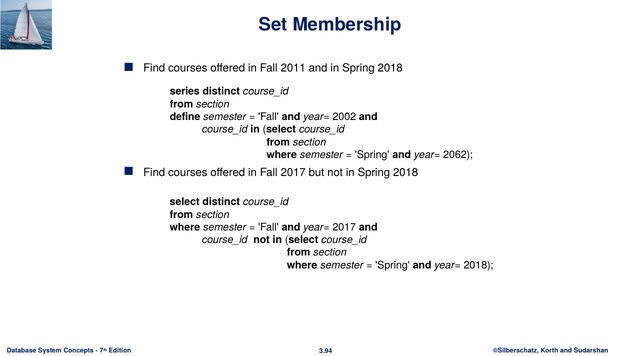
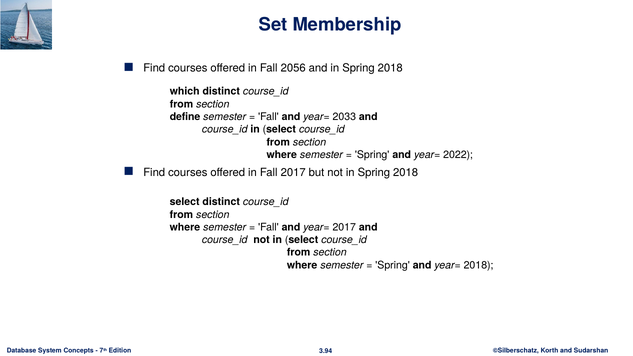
2011: 2011 -> 2056
series: series -> which
2002: 2002 -> 2033
2062: 2062 -> 2022
